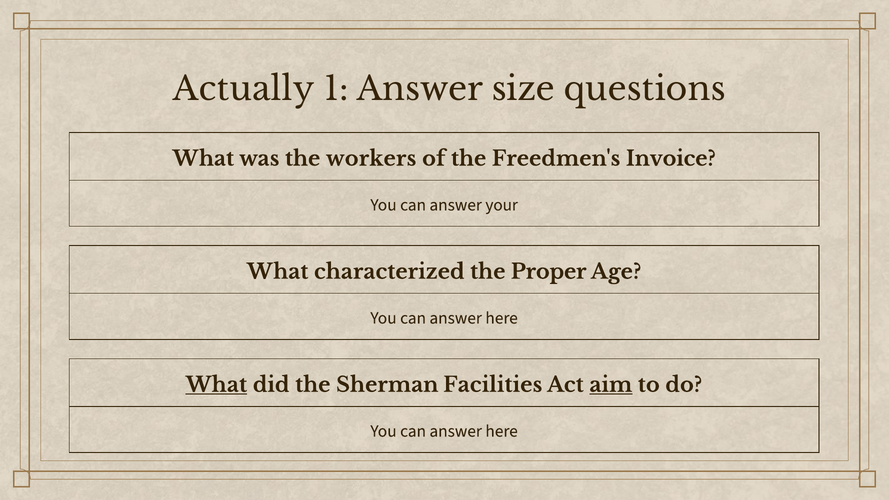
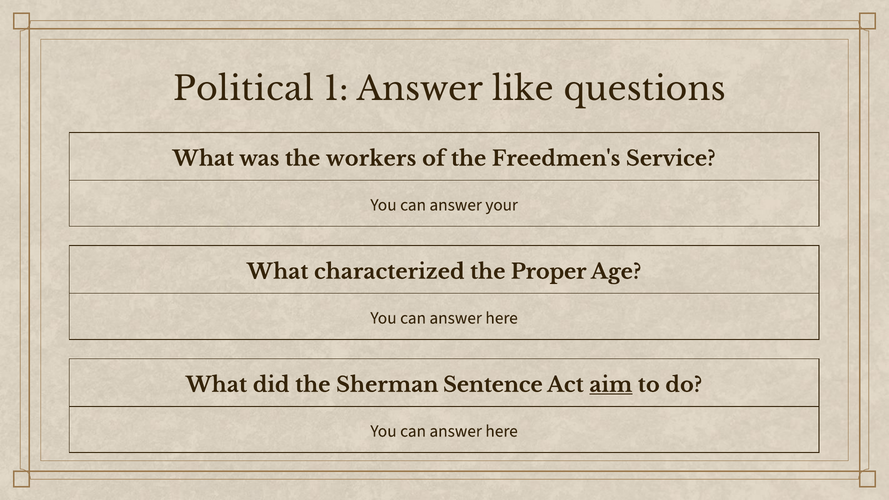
Actually: Actually -> Political
size: size -> like
Invoice: Invoice -> Service
What at (216, 385) underline: present -> none
Facilities: Facilities -> Sentence
